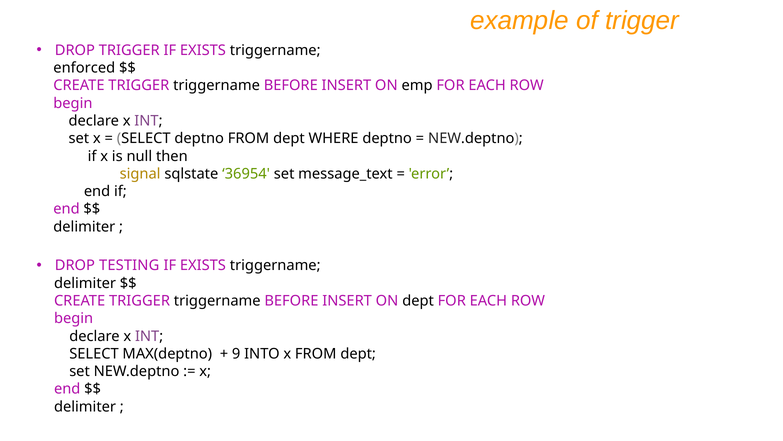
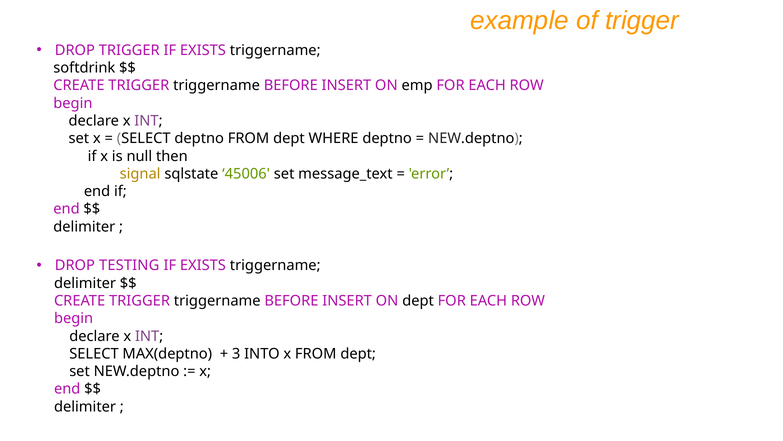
enforced: enforced -> softdrink
36954: 36954 -> 45006
9: 9 -> 3
